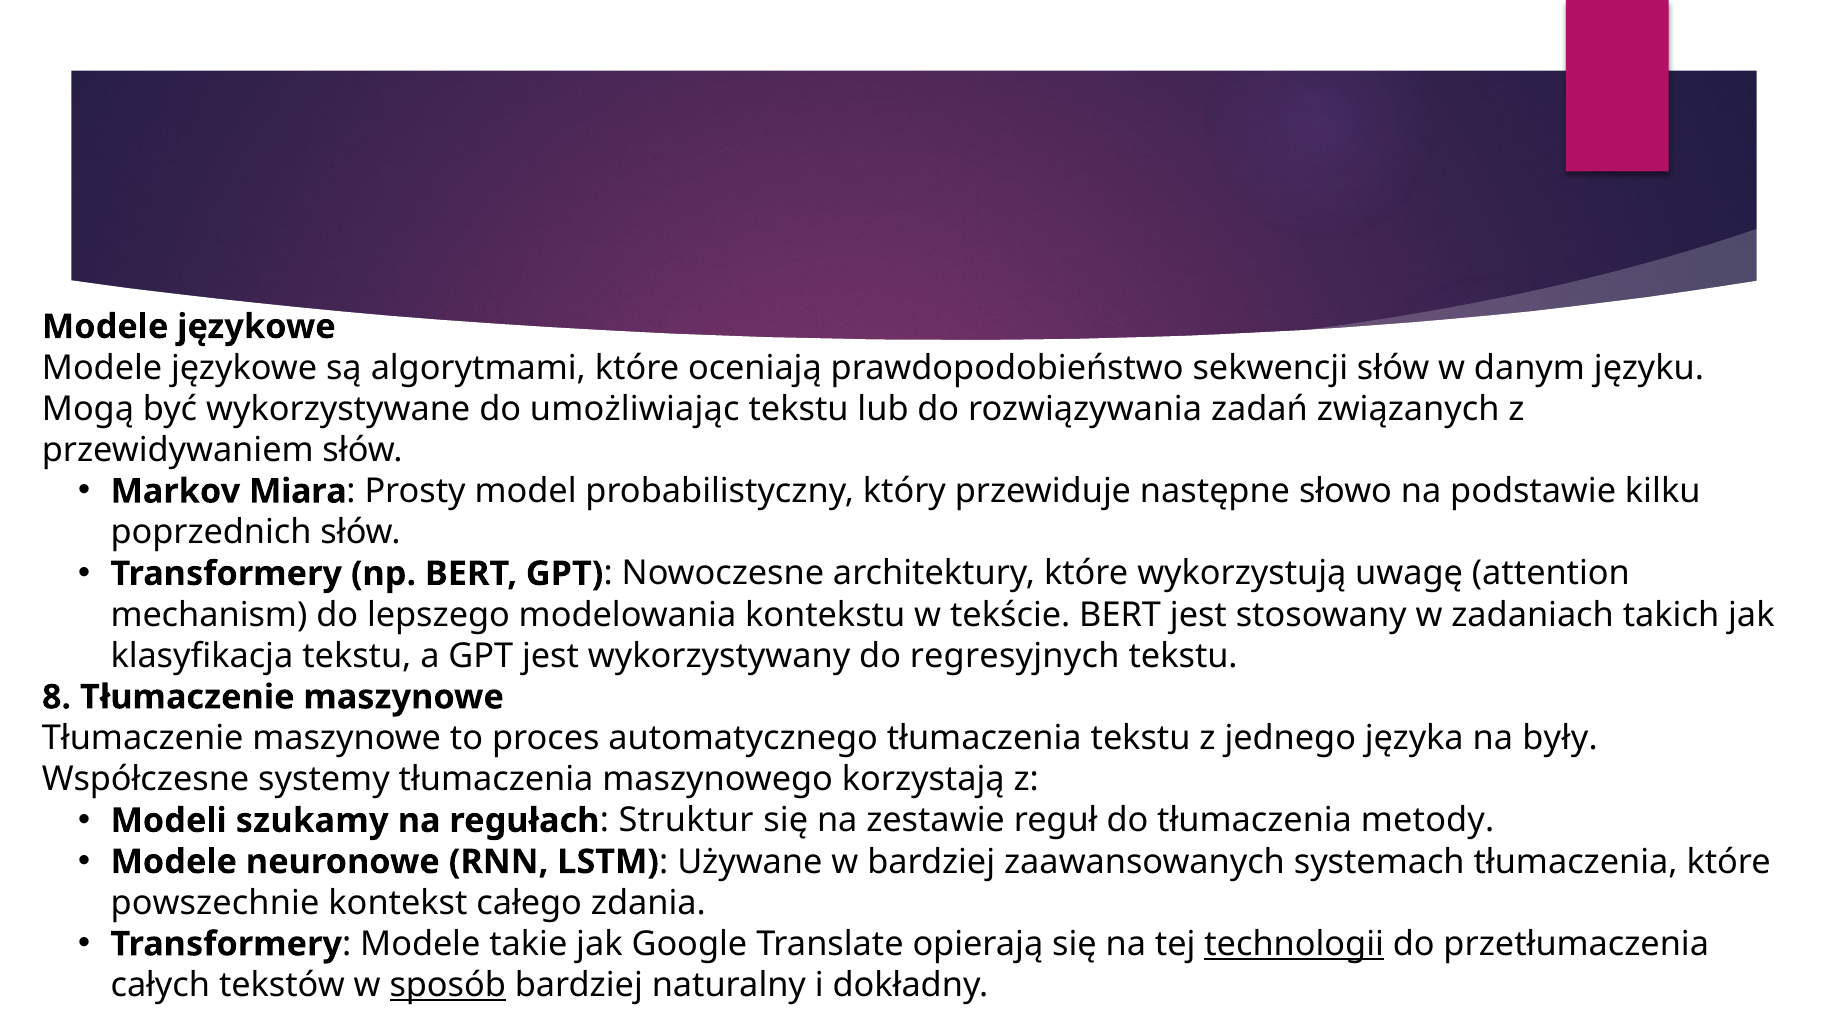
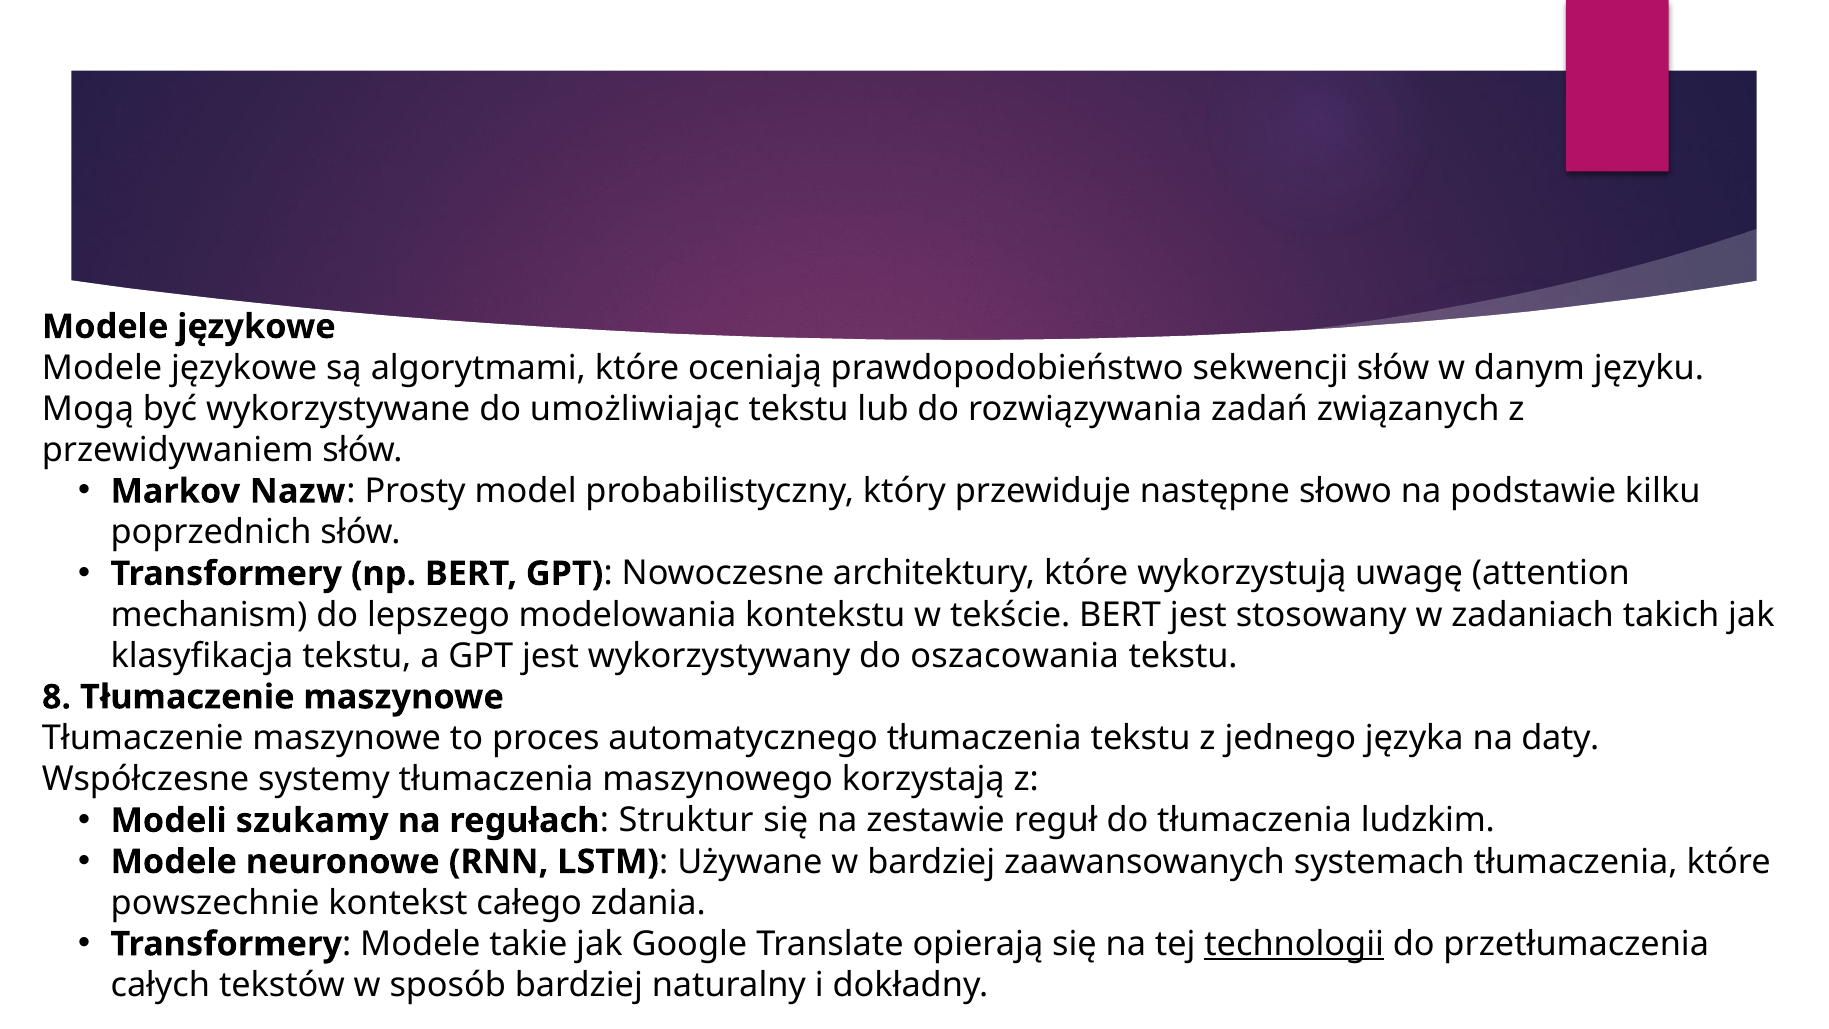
Miara: Miara -> Nazw
regresyjnych: regresyjnych -> oszacowania
były: były -> daty
metody: metody -> ludzkim
sposób underline: present -> none
